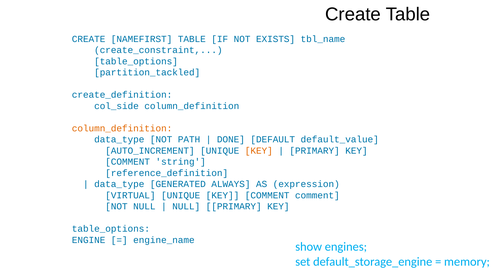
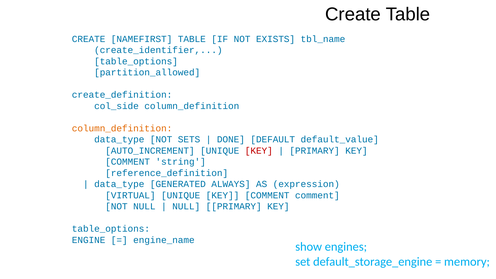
create_constraint: create_constraint -> create_identifier
partition_tackled: partition_tackled -> partition_allowed
PATH: PATH -> SETS
KEY at (259, 151) colour: orange -> red
